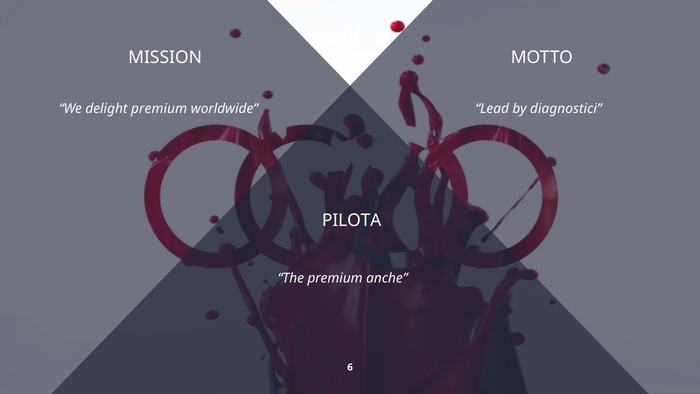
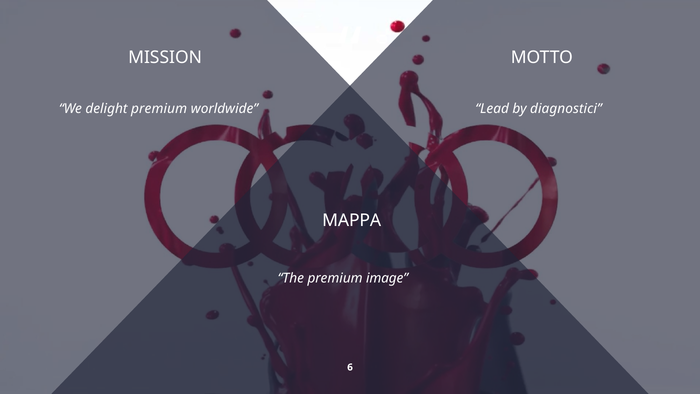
PILOTA: PILOTA -> MAPPA
anche: anche -> image
